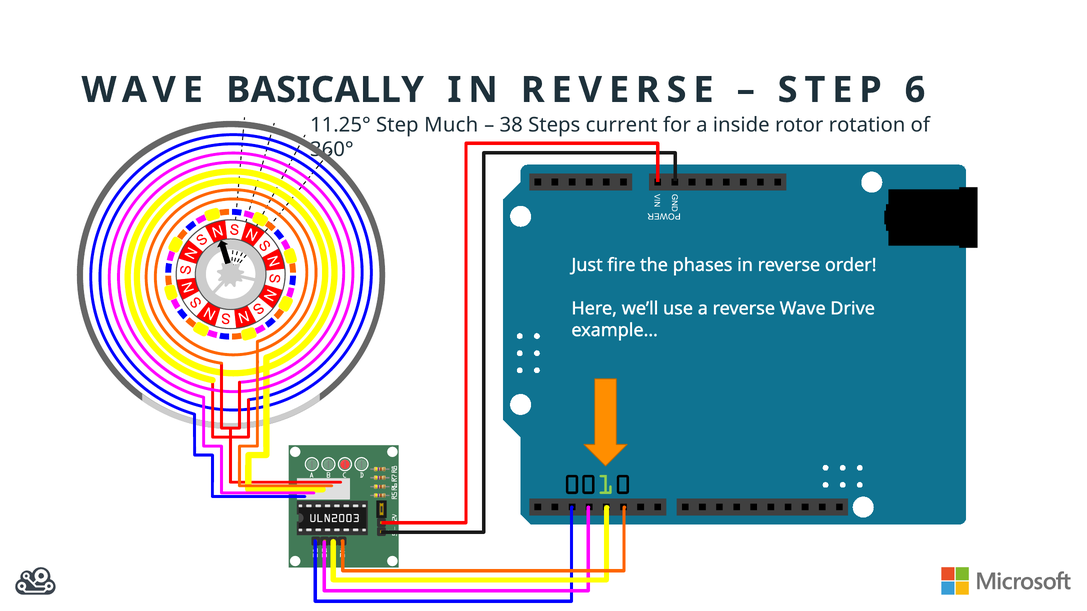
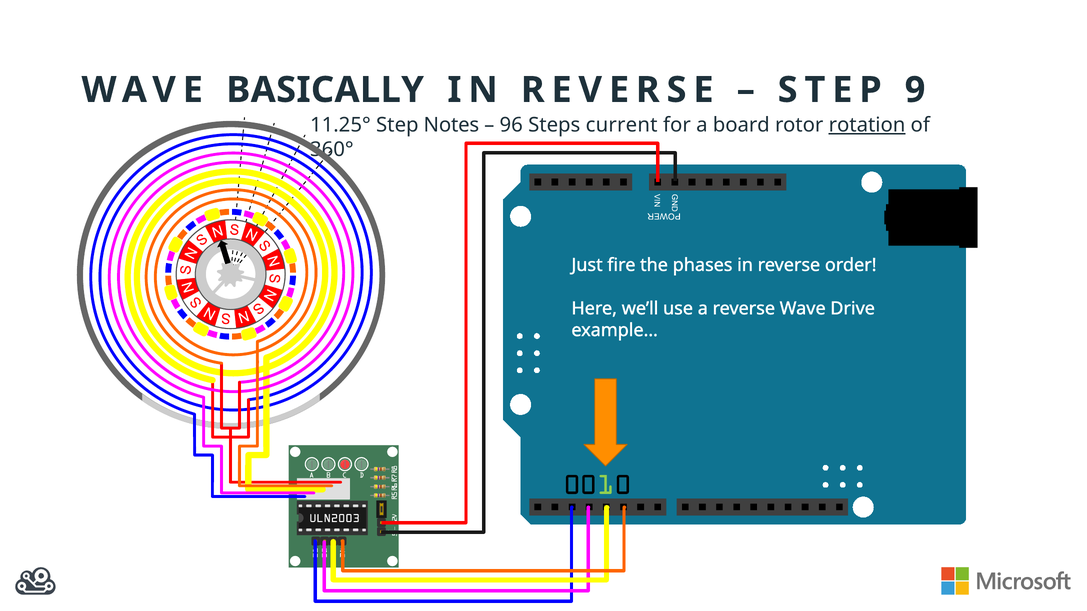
6: 6 -> 9
Much: Much -> Notes
38: 38 -> 96
inside: inside -> board
rotation underline: none -> present
